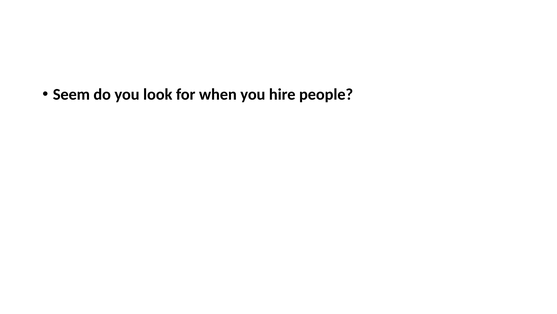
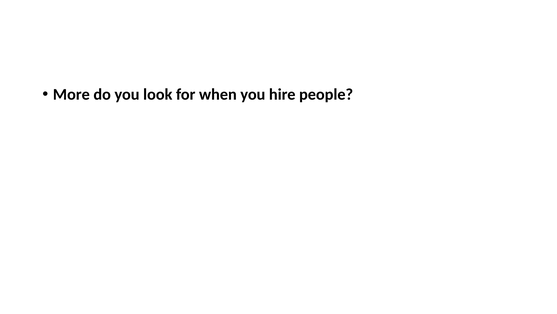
Seem: Seem -> More
